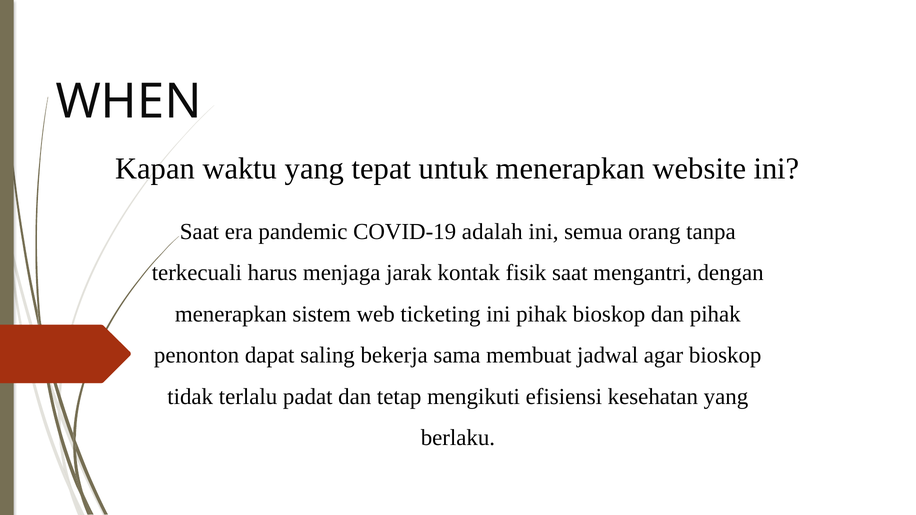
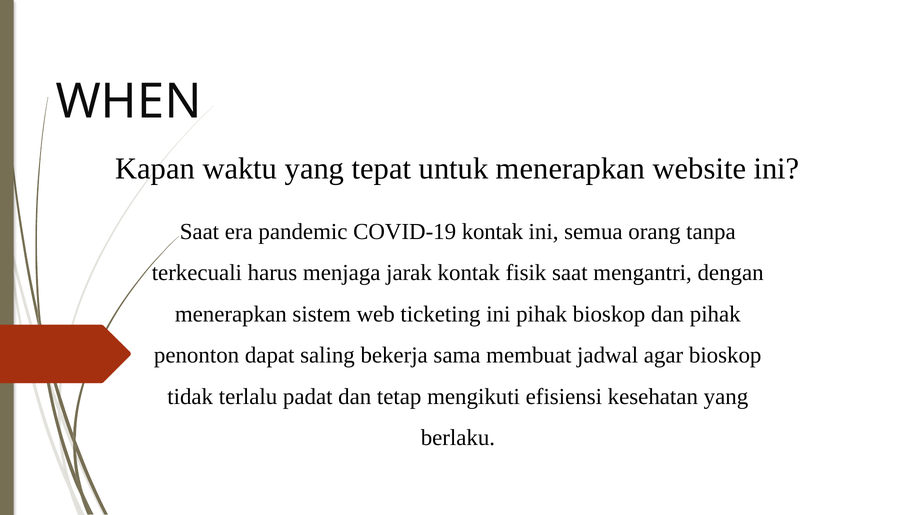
COVID-19 adalah: adalah -> kontak
